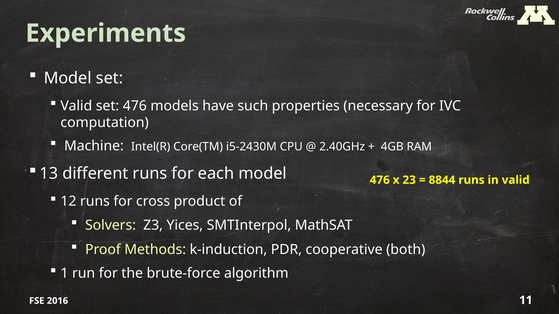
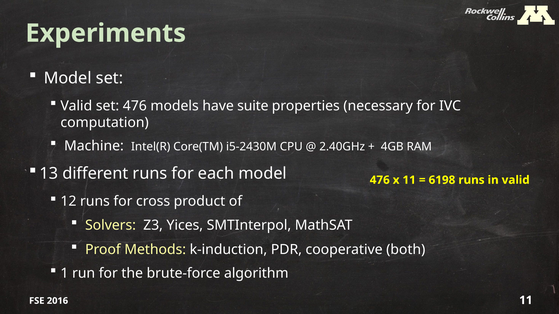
such: such -> suite
x 23: 23 -> 11
8844: 8844 -> 6198
